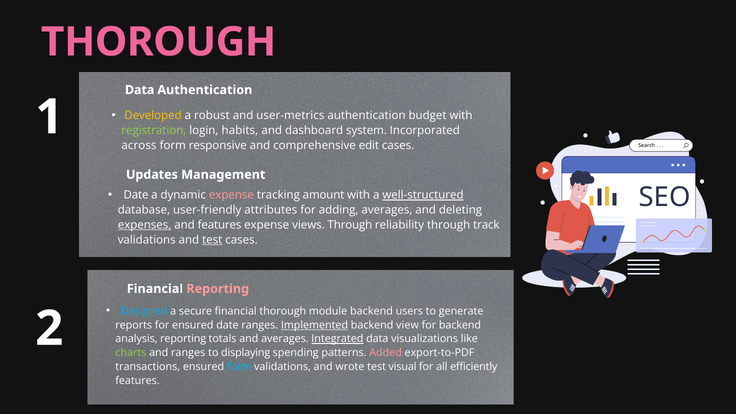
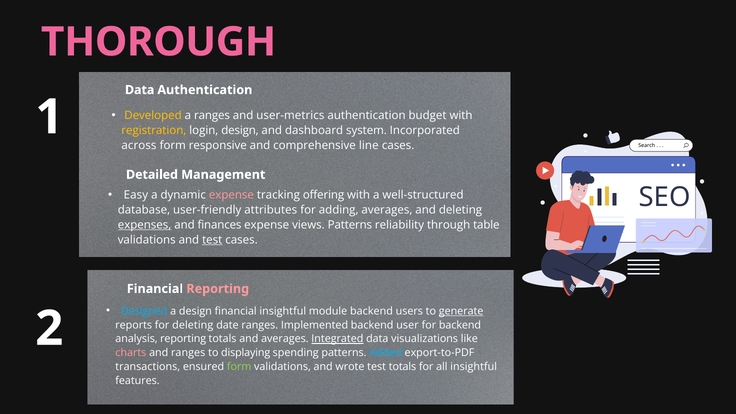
a robust: robust -> ranges
registration colour: light green -> yellow
login habits: habits -> design
edit: edit -> line
Updates: Updates -> Detailed
Date at (136, 195): Date -> Easy
amount: amount -> offering
well-structured underline: present -> none
and features: features -> finances
views Through: Through -> Patterns
track: track -> table
a secure: secure -> design
financial thorough: thorough -> insightful
generate underline: none -> present
for ensured: ensured -> deleting
Implemented underline: present -> none
view: view -> user
charts colour: light green -> pink
Added colour: pink -> light blue
form at (239, 367) colour: light blue -> light green
test visual: visual -> totals
all efficiently: efficiently -> insightful
